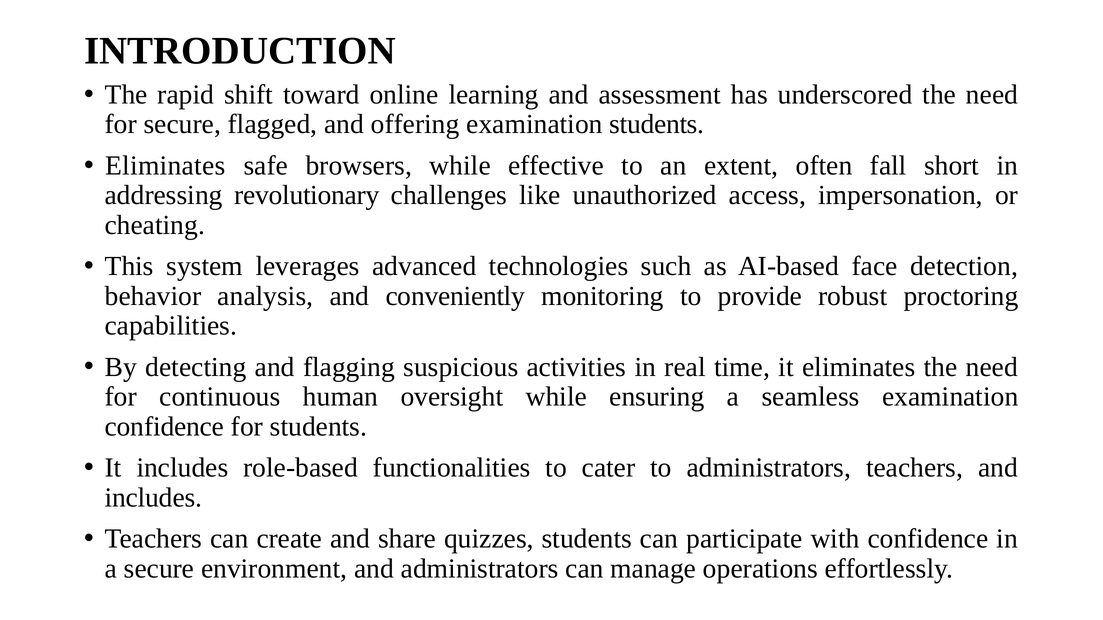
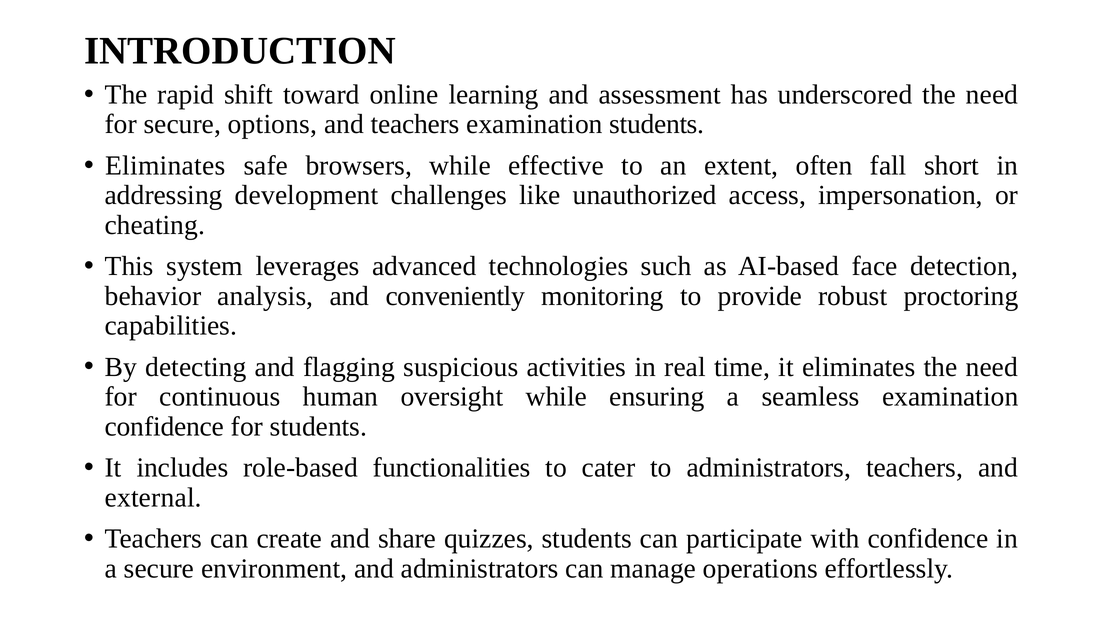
flagged: flagged -> options
and offering: offering -> teachers
revolutionary: revolutionary -> development
includes at (153, 498): includes -> external
